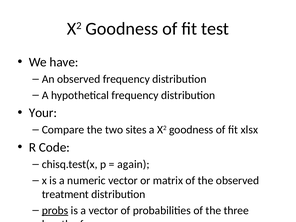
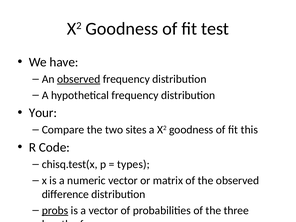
observed at (79, 79) underline: none -> present
xlsx: xlsx -> this
again: again -> types
treatment: treatment -> difference
